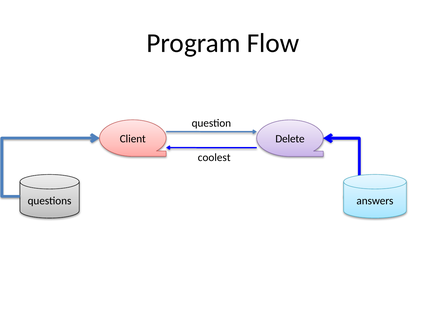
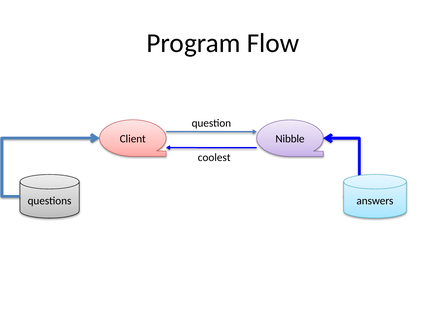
Delete: Delete -> Nibble
